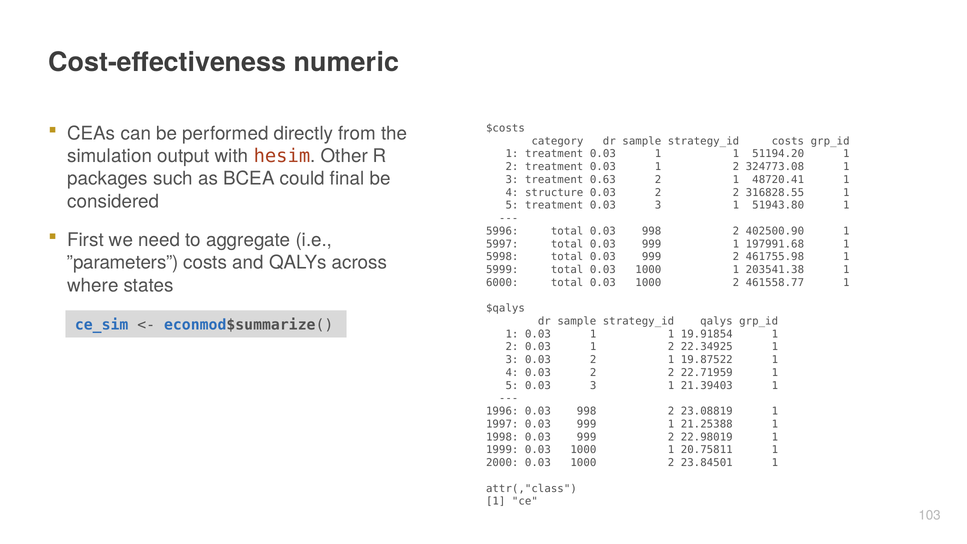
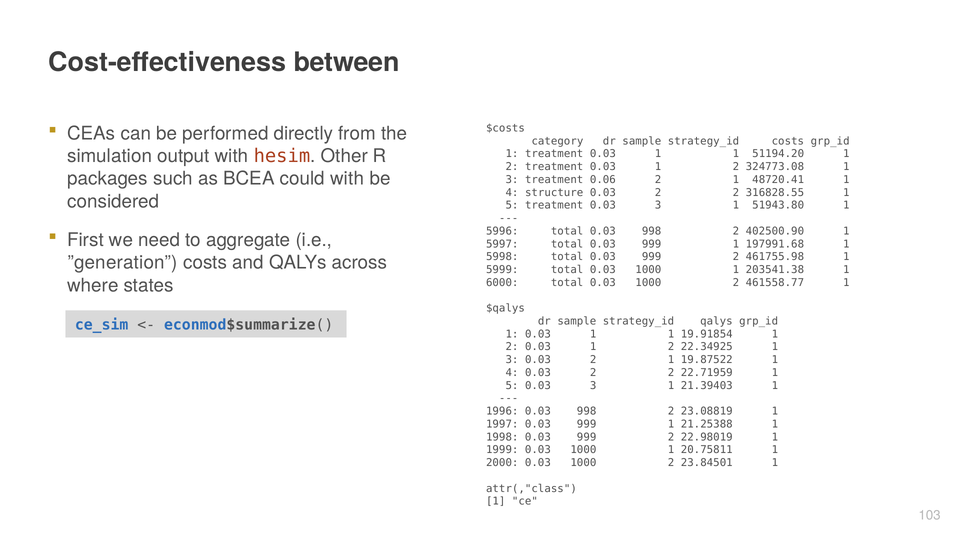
numeric: numeric -> between
could final: final -> with
0.63: 0.63 -> 0.06
”parameters: ”parameters -> ”generation
